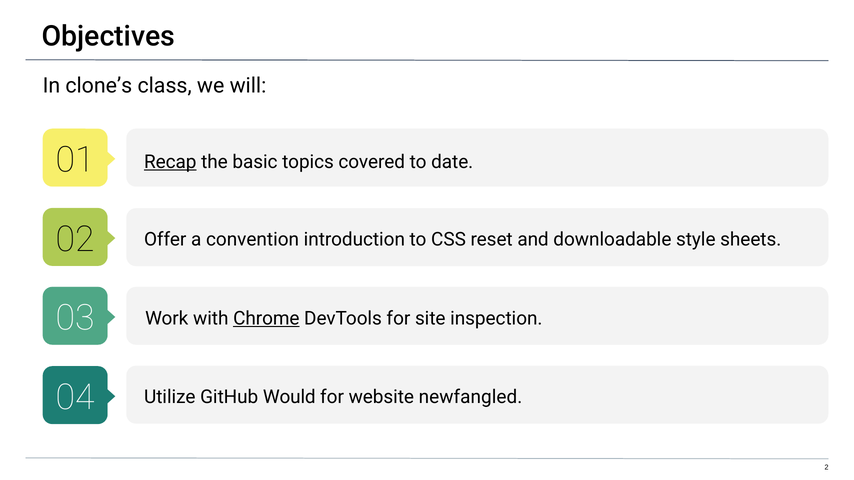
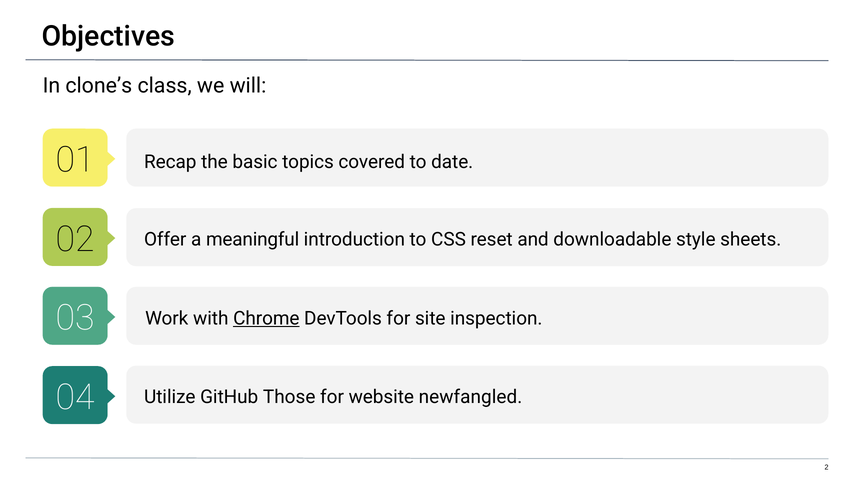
Recap underline: present -> none
convention: convention -> meaningful
Would: Would -> Those
